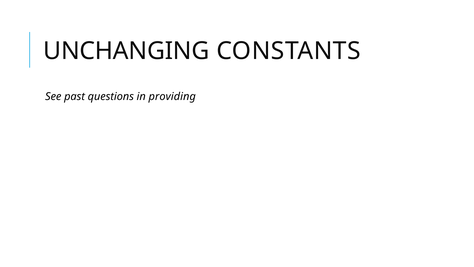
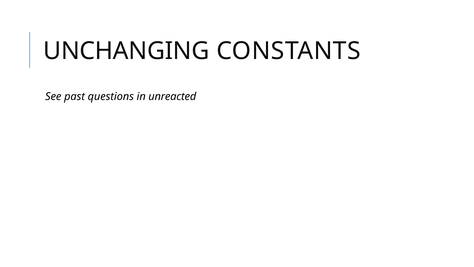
providing: providing -> unreacted
